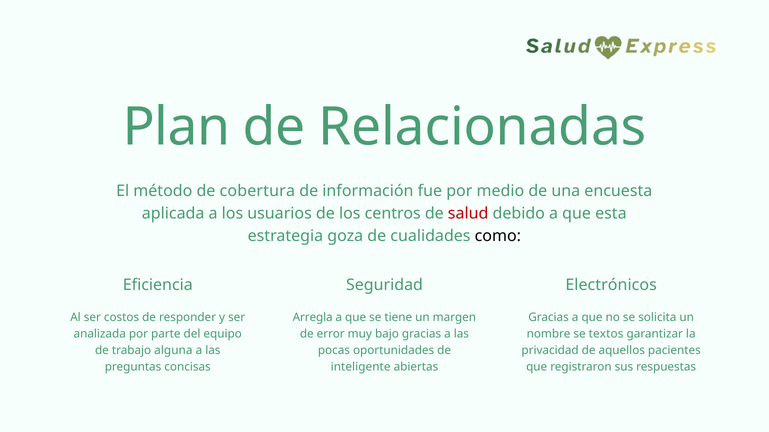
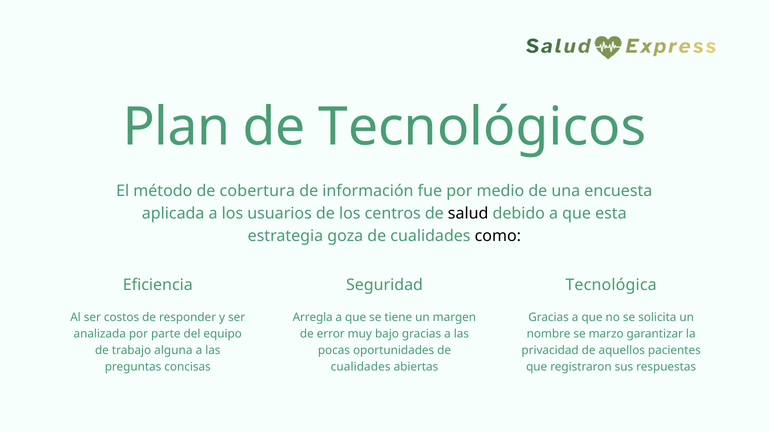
Relacionadas: Relacionadas -> Tecnológicos
salud colour: red -> black
Electrónicos: Electrónicos -> Tecnológica
textos: textos -> marzo
inteligente at (361, 367): inteligente -> cualidades
